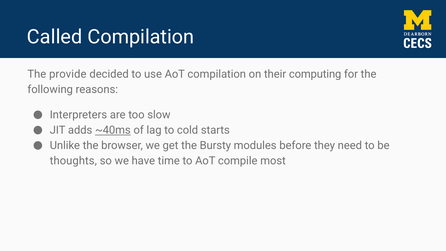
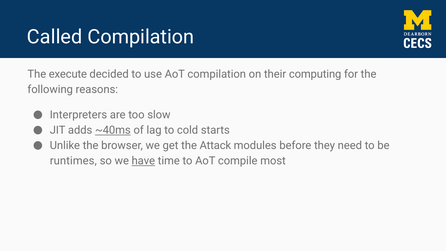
provide: provide -> execute
Bursty: Bursty -> Attack
thoughts: thoughts -> runtimes
have underline: none -> present
